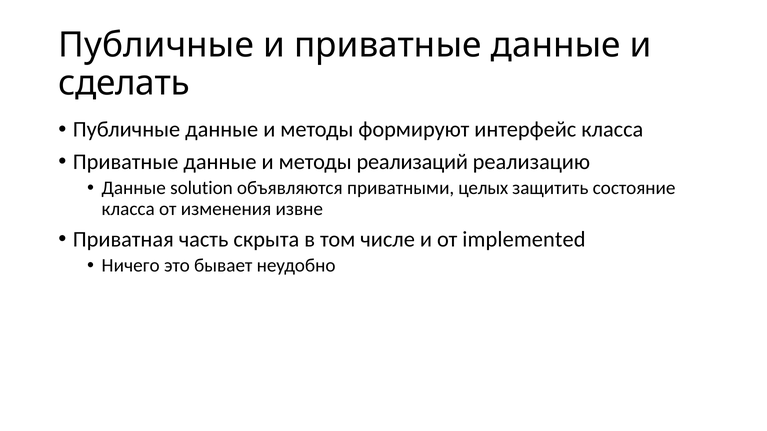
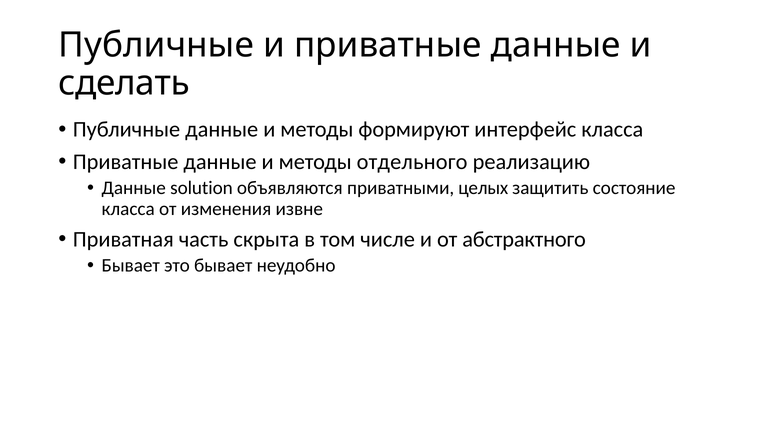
реализаций: реализаций -> отдельного
implemented: implemented -> абстрактного
Ничего at (131, 266): Ничего -> Бывает
